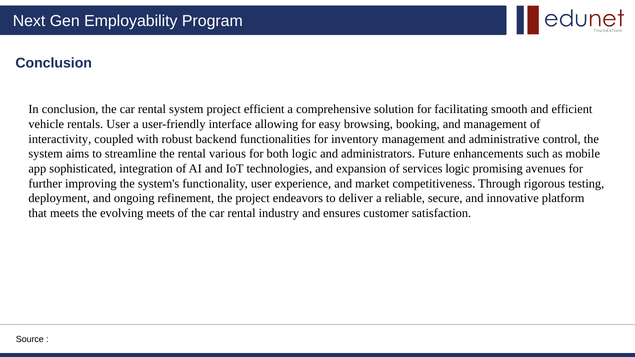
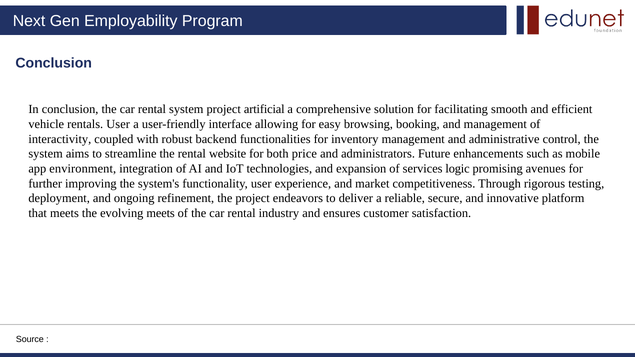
project efficient: efficient -> artificial
various: various -> website
both logic: logic -> price
sophisticated: sophisticated -> environment
